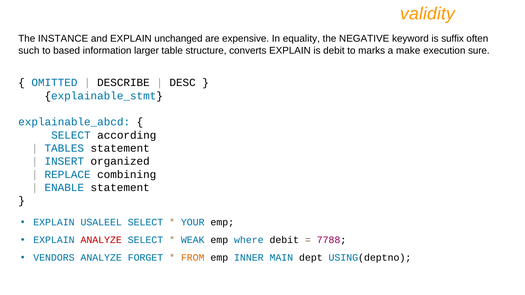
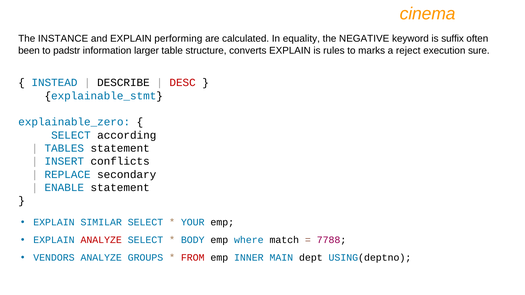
validity: validity -> cinema
unchanged: unchanged -> performing
expensive: expensive -> calculated
such: such -> been
based: based -> padstr
is debit: debit -> rules
make: make -> reject
OMITTED: OMITTED -> INSTEAD
DESC colour: black -> red
explainable_abcd: explainable_abcd -> explainable_zero
organized: organized -> conflicts
combining: combining -> secondary
USALEEL: USALEEL -> SIMILAR
WEAK: WEAK -> BODY
where debit: debit -> match
FORGET: FORGET -> GROUPS
FROM colour: orange -> red
